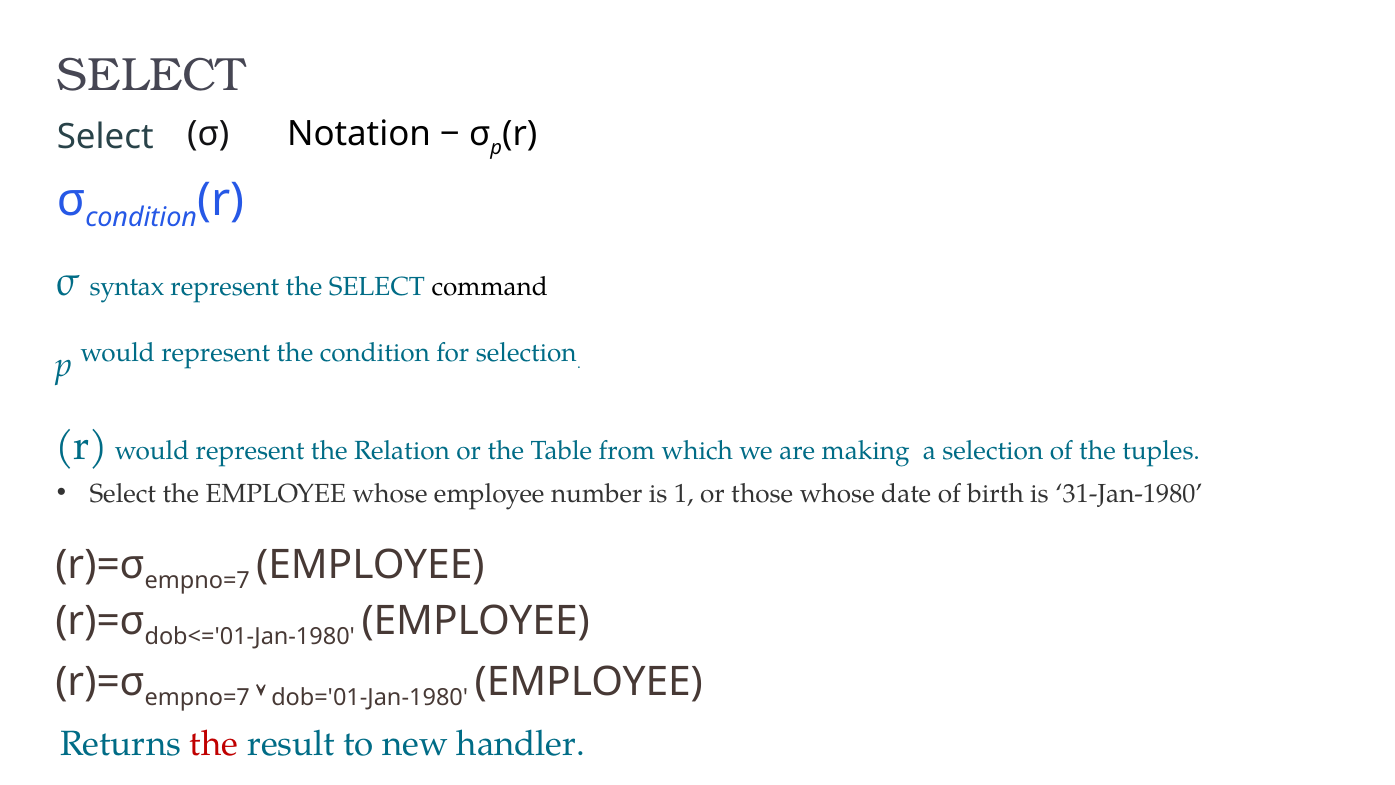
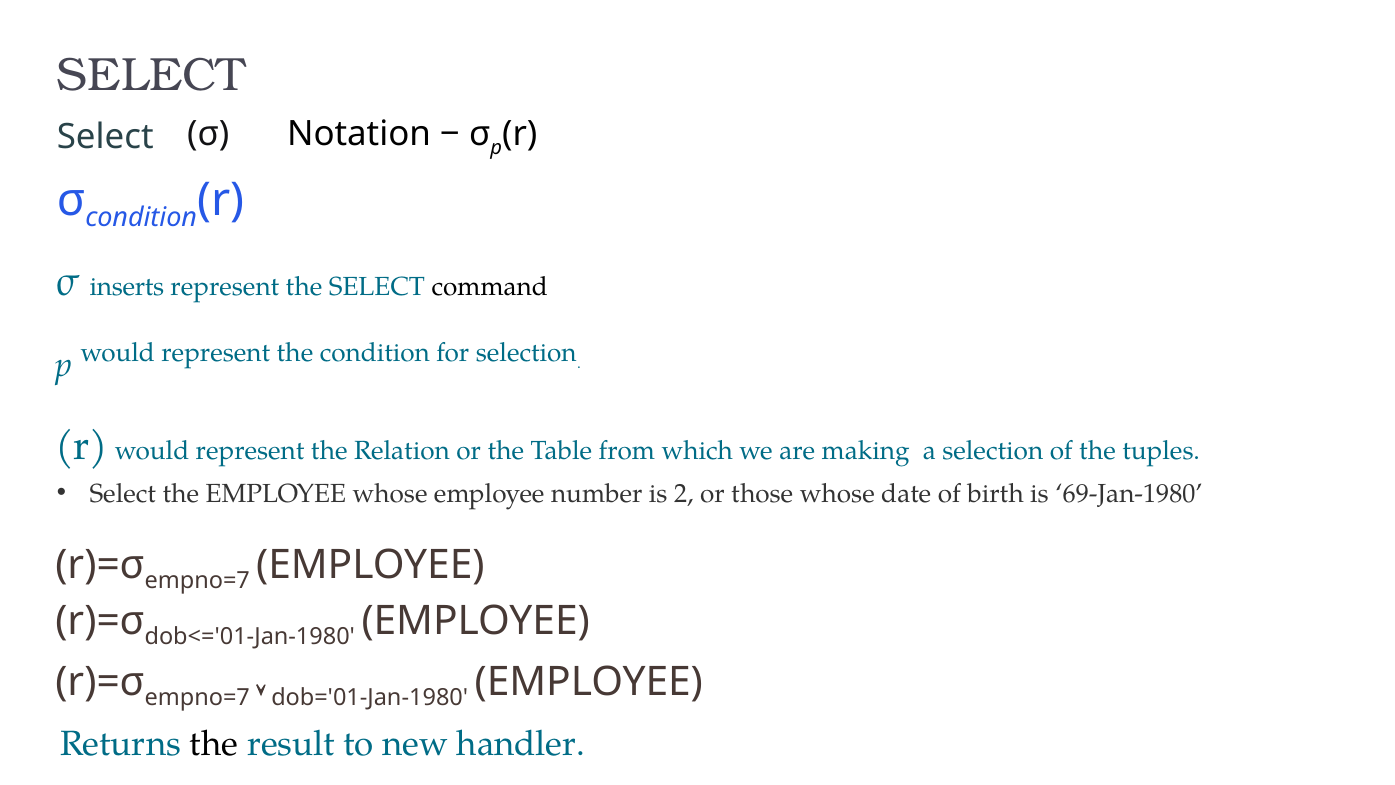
syntax: syntax -> inserts
1: 1 -> 2
31-Jan-1980: 31-Jan-1980 -> 69-Jan-1980
the at (214, 743) colour: red -> black
